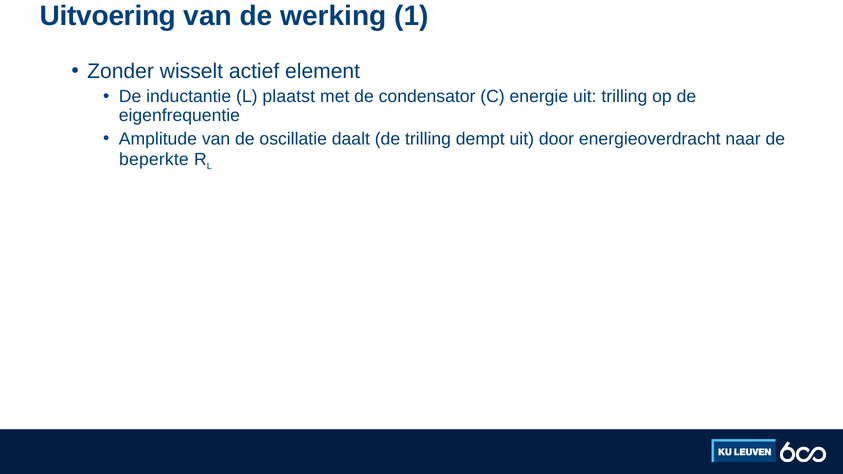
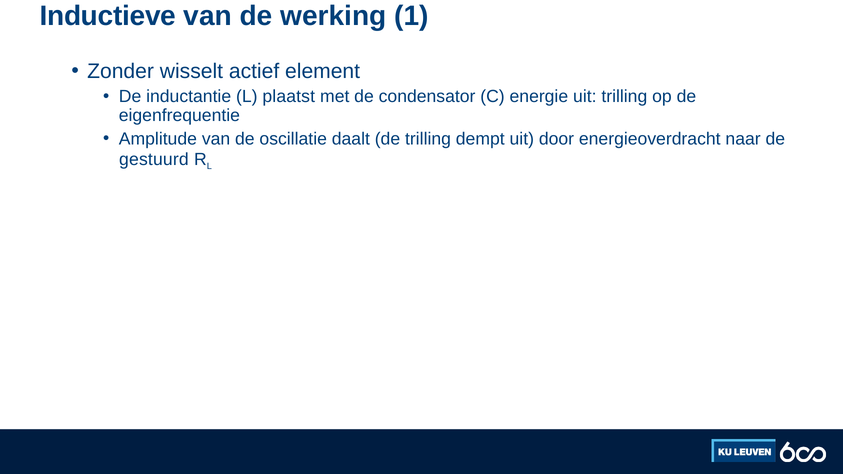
Uitvoering: Uitvoering -> Inductieve
beperkte: beperkte -> gestuurd
